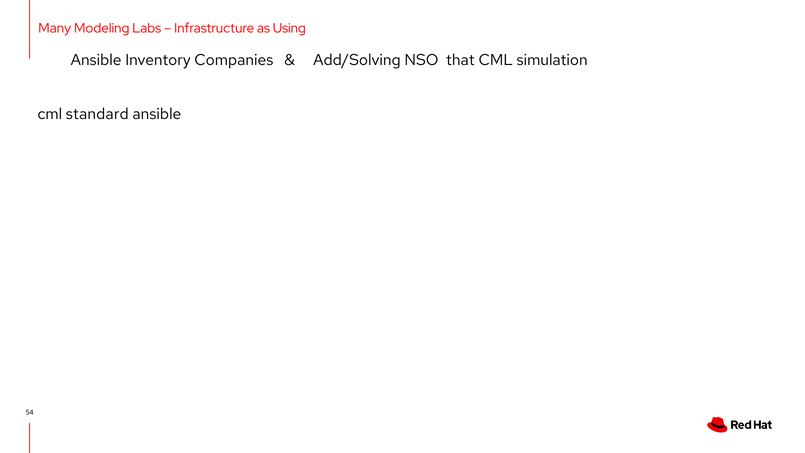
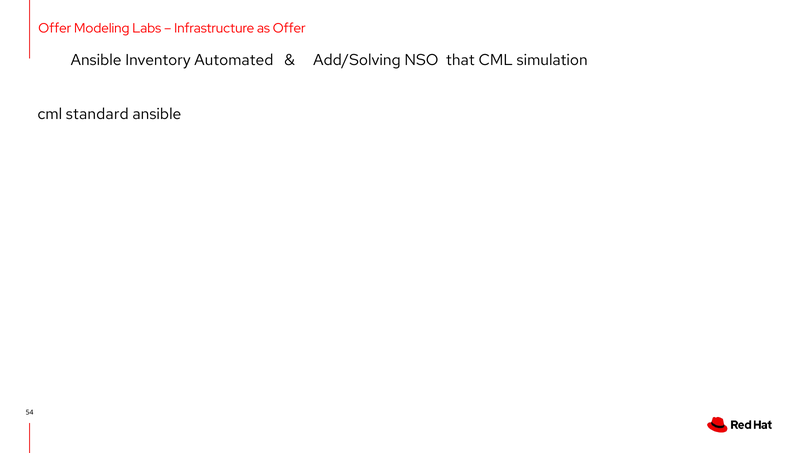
Many at (55, 28): Many -> Offer
as Using: Using -> Offer
Companies: Companies -> Automated
